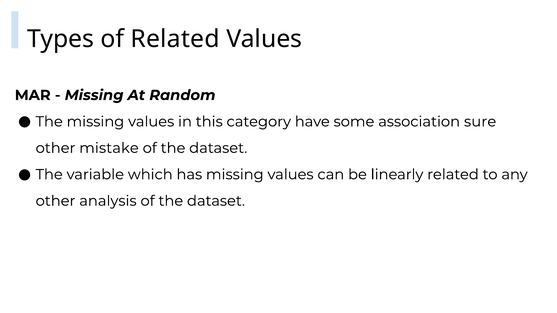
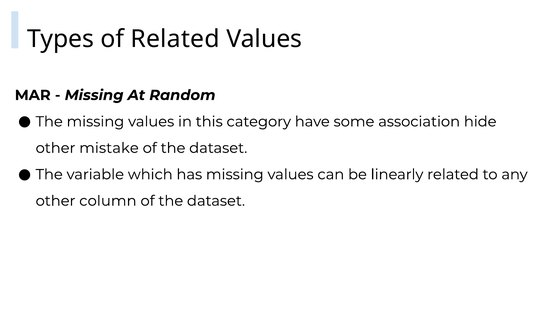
sure: sure -> hide
analysis: analysis -> column
